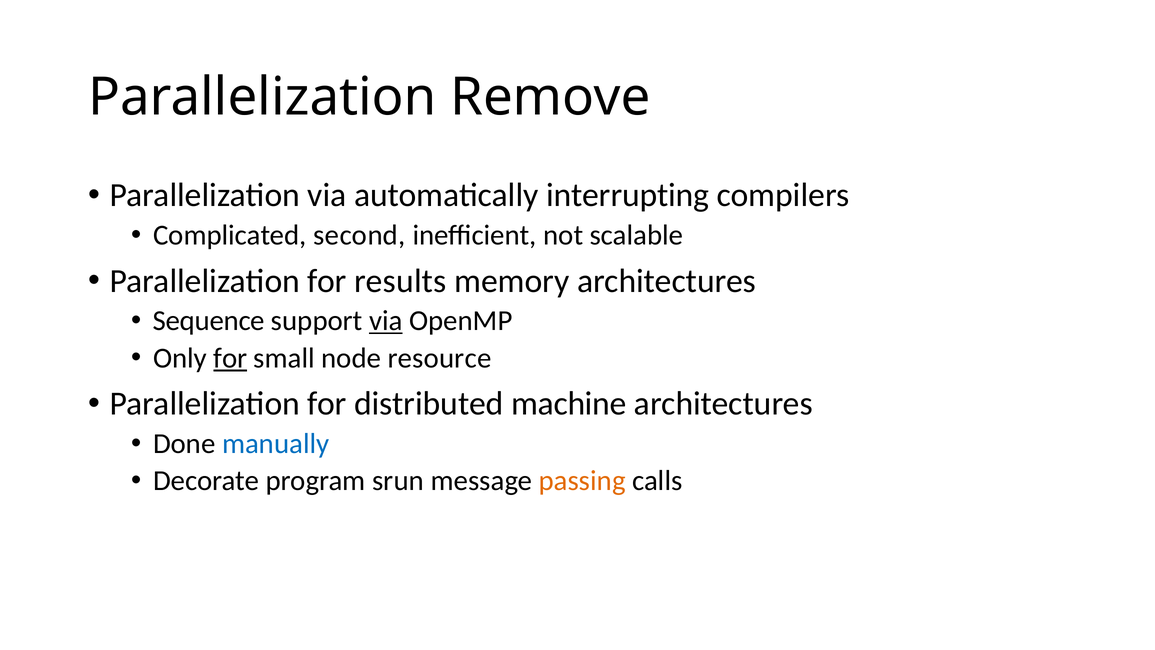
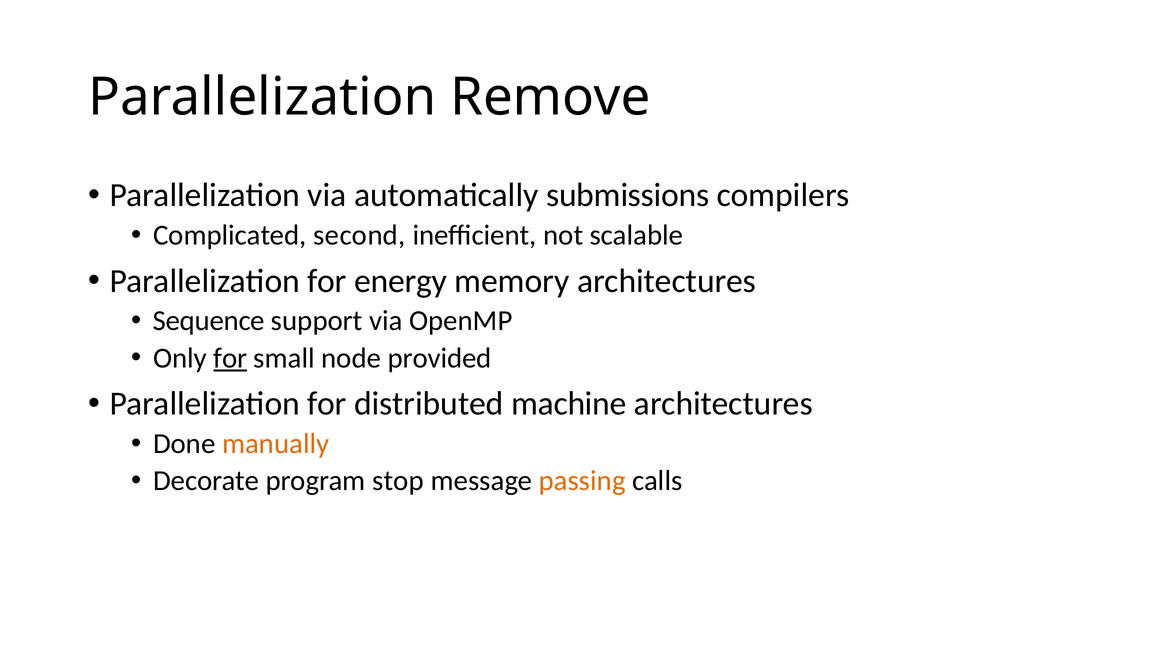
interrupting: interrupting -> submissions
results: results -> energy
via at (386, 321) underline: present -> none
resource: resource -> provided
manually colour: blue -> orange
srun: srun -> stop
